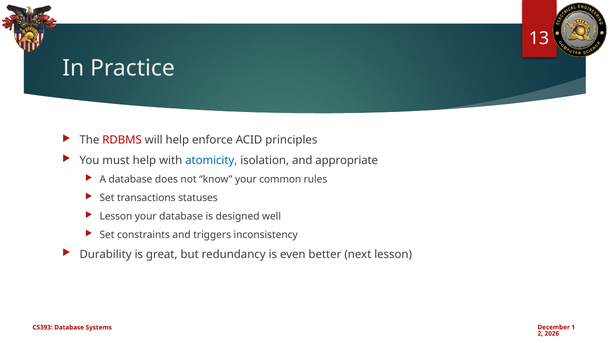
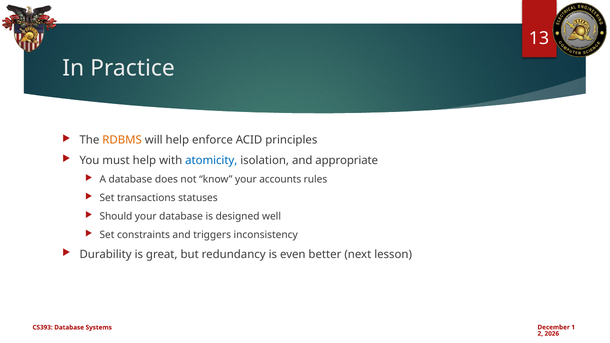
RDBMS colour: red -> orange
common: common -> accounts
Lesson at (116, 217): Lesson -> Should
